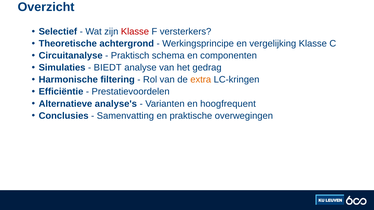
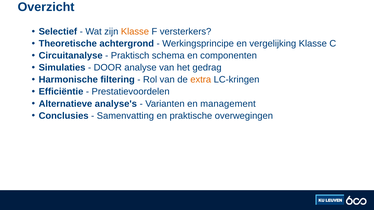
Klasse at (135, 32) colour: red -> orange
BIEDT: BIEDT -> DOOR
hoogfrequent: hoogfrequent -> management
